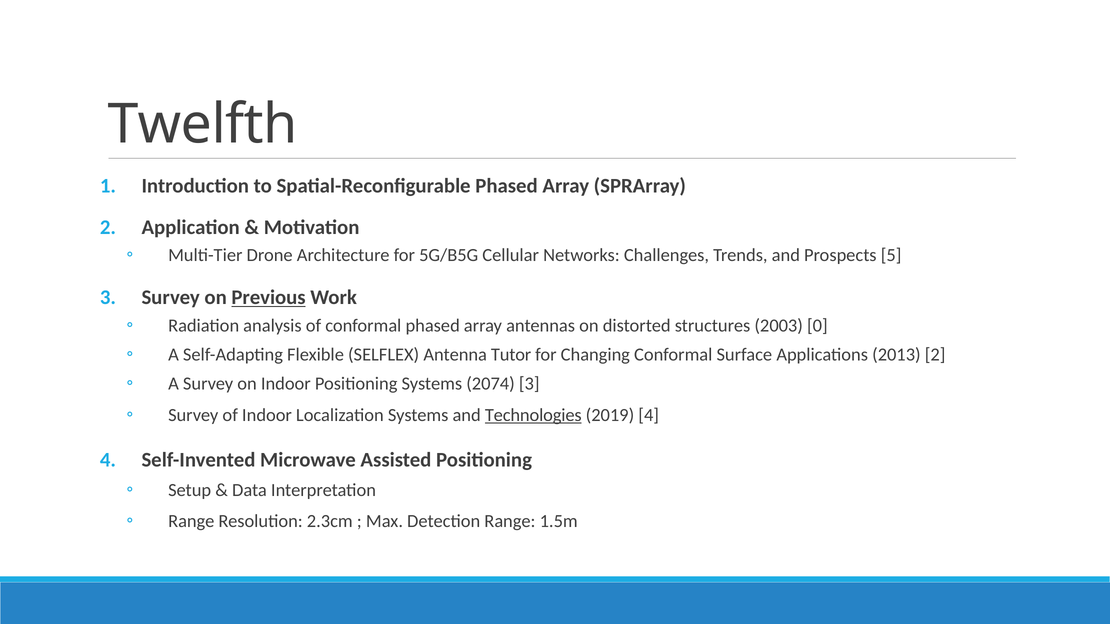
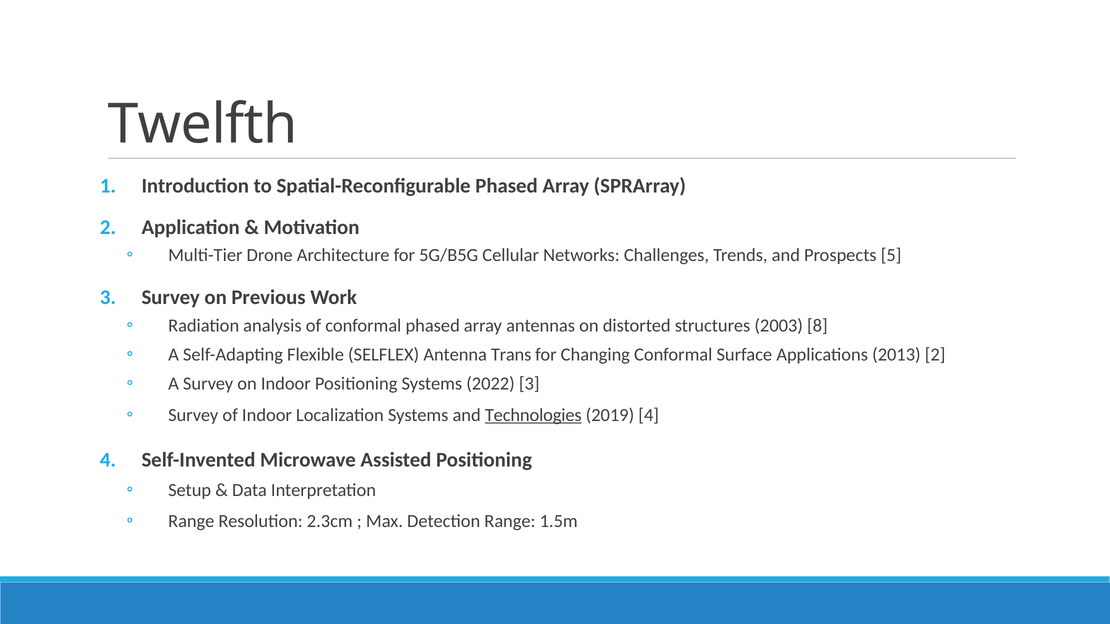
Previous underline: present -> none
0: 0 -> 8
Tutor: Tutor -> Trans
2074: 2074 -> 2022
